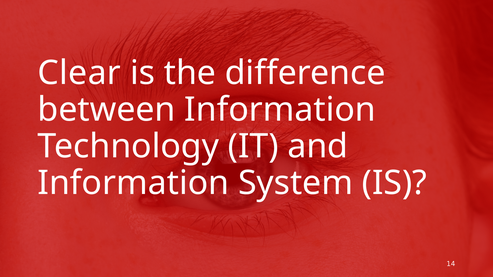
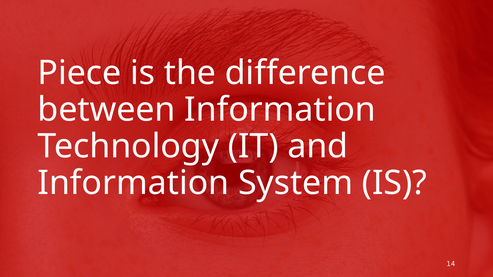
Clear: Clear -> Piece
